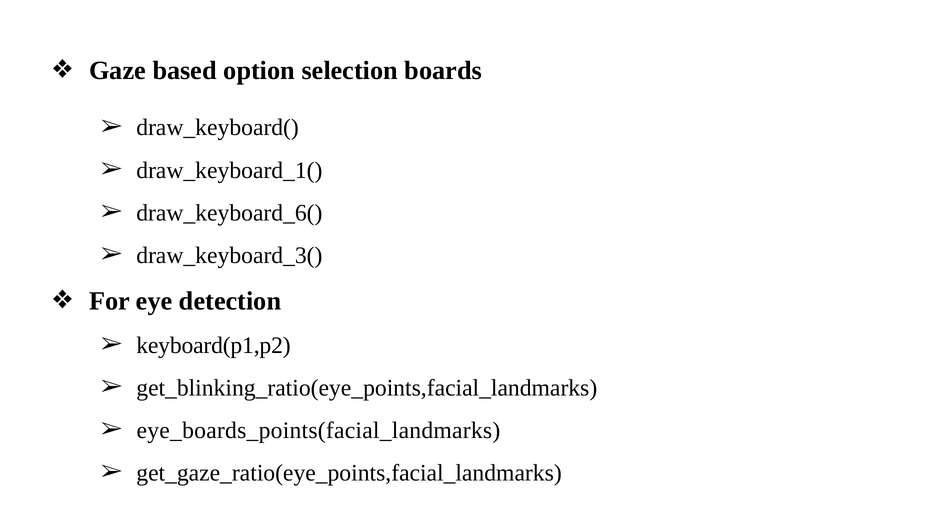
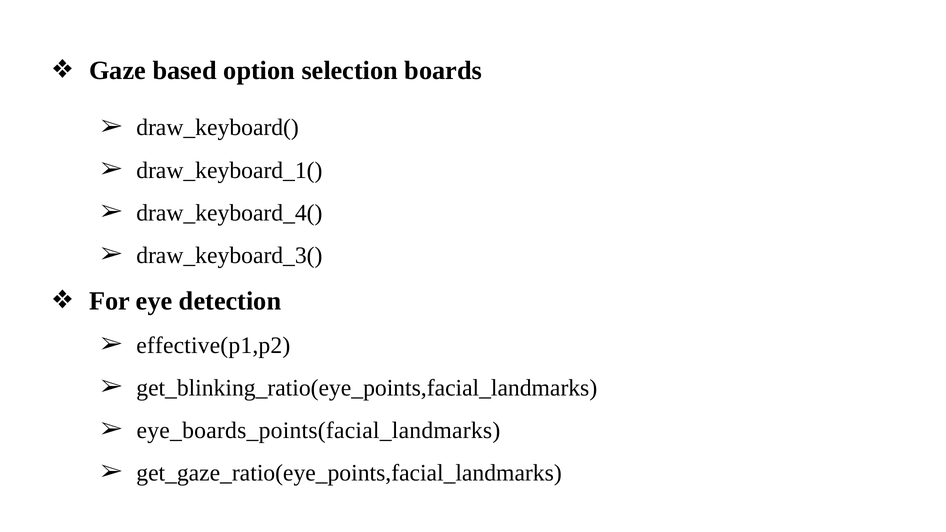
draw_keyboard_6(: draw_keyboard_6( -> draw_keyboard_4(
keyboard(p1,p2: keyboard(p1,p2 -> effective(p1,p2
